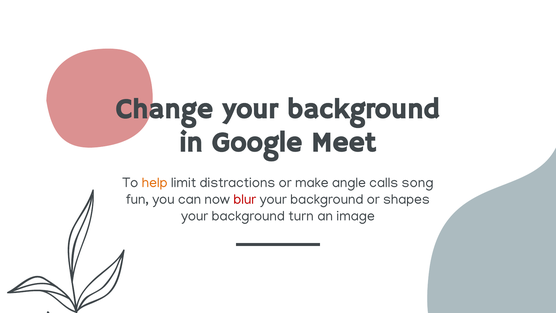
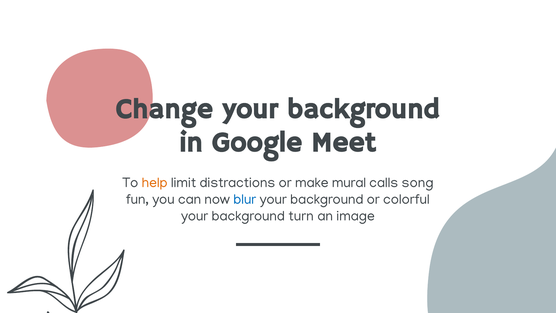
angle: angle -> mural
blur colour: red -> blue
shapes: shapes -> colorful
